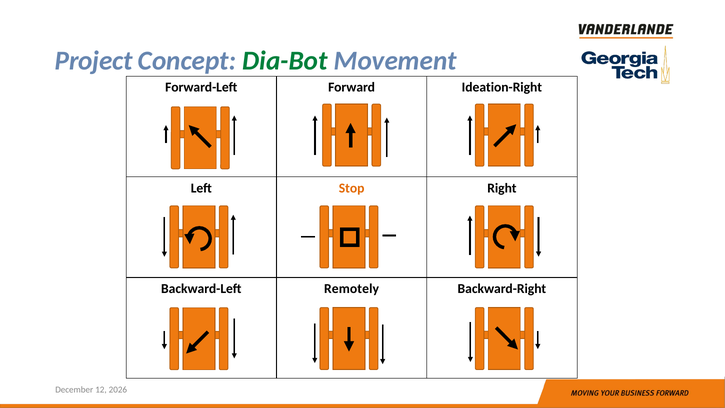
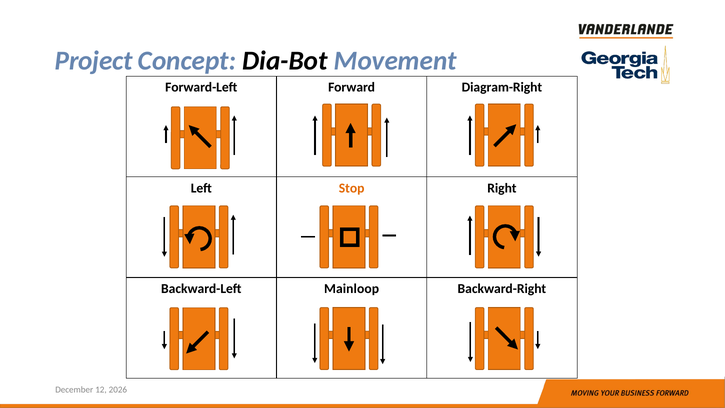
Dia-Bot colour: green -> black
Ideation-Right: Ideation-Right -> Diagram-Right
Remotely: Remotely -> Mainloop
